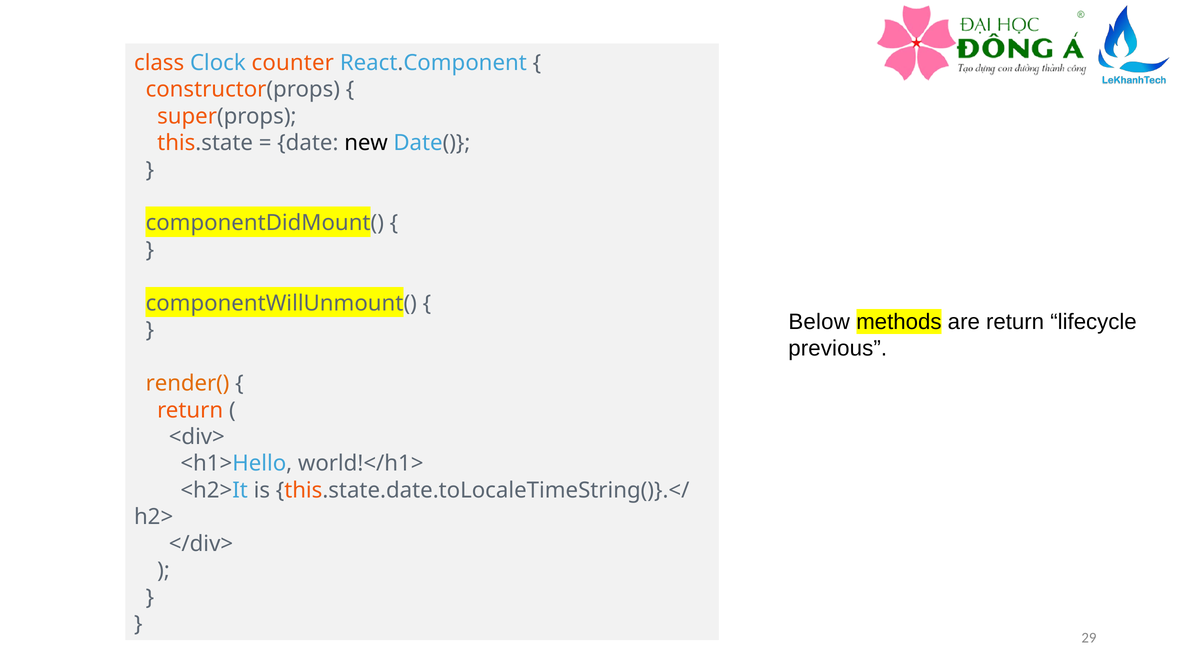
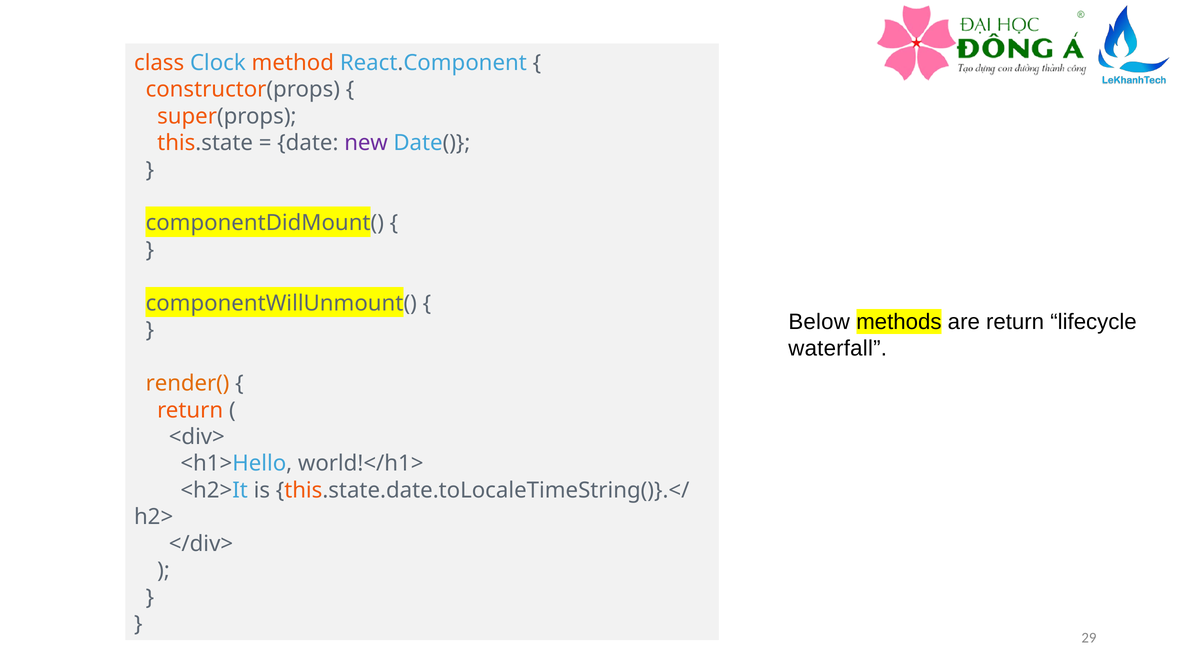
counter: counter -> method
new colour: black -> purple
previous: previous -> waterfall
